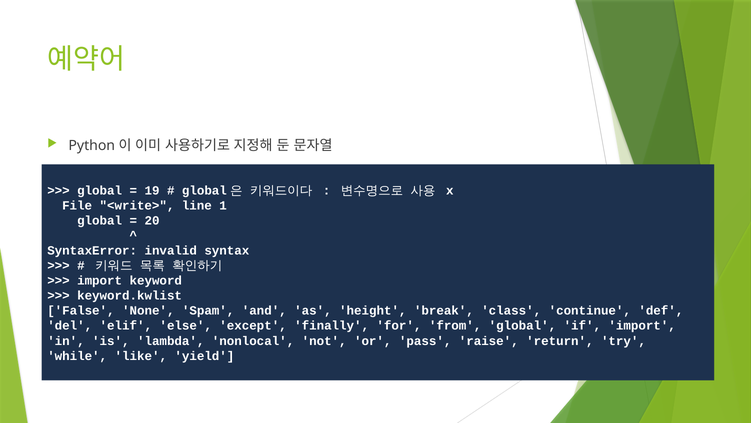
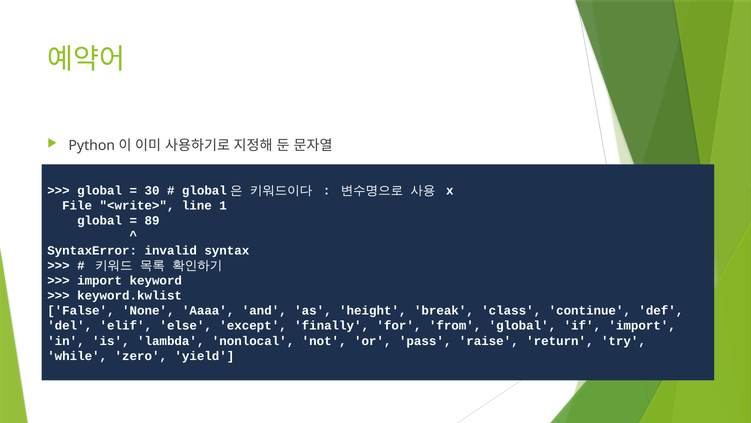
19: 19 -> 30
20: 20 -> 89
Spam: Spam -> Aaaa
like: like -> zero
